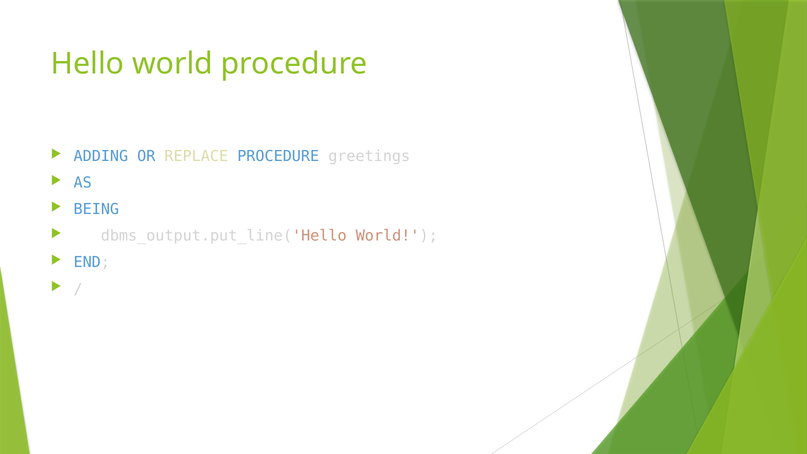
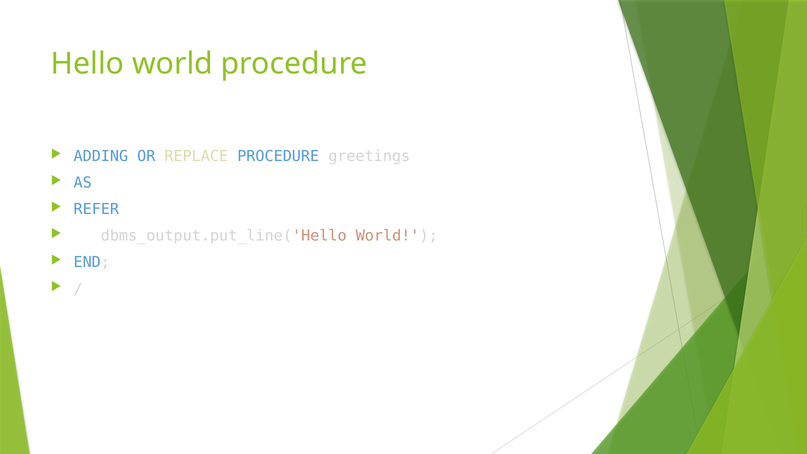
BEING: BEING -> REFER
